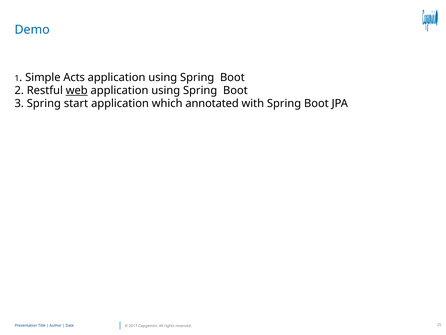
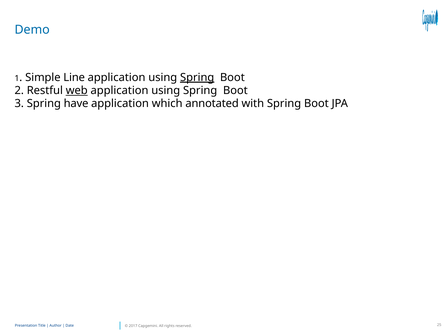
Acts: Acts -> Line
Spring at (197, 77) underline: none -> present
start: start -> have
